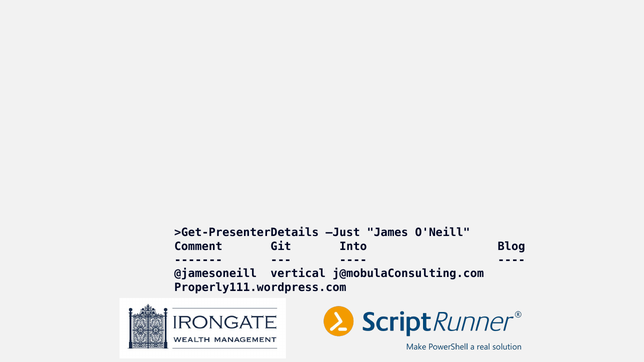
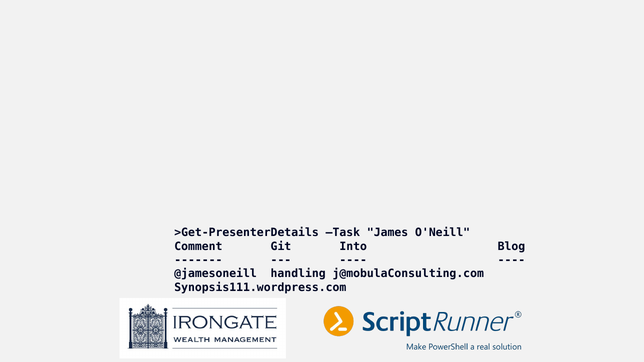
Just: Just -> Task
vertical: vertical -> handling
Properly111.wordpress.com: Properly111.wordpress.com -> Synopsis111.wordpress.com
